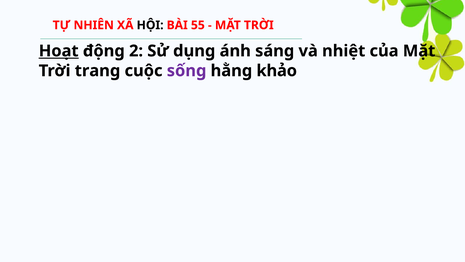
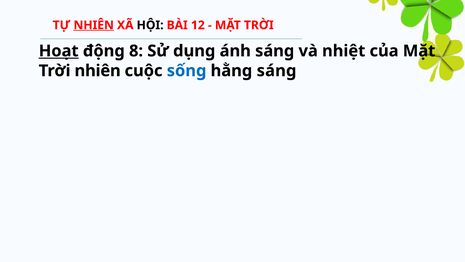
NHIÊN at (94, 25) underline: none -> present
55: 55 -> 12
2: 2 -> 8
Trời trang: trang -> nhiên
sống colour: purple -> blue
hằng khảo: khảo -> sáng
